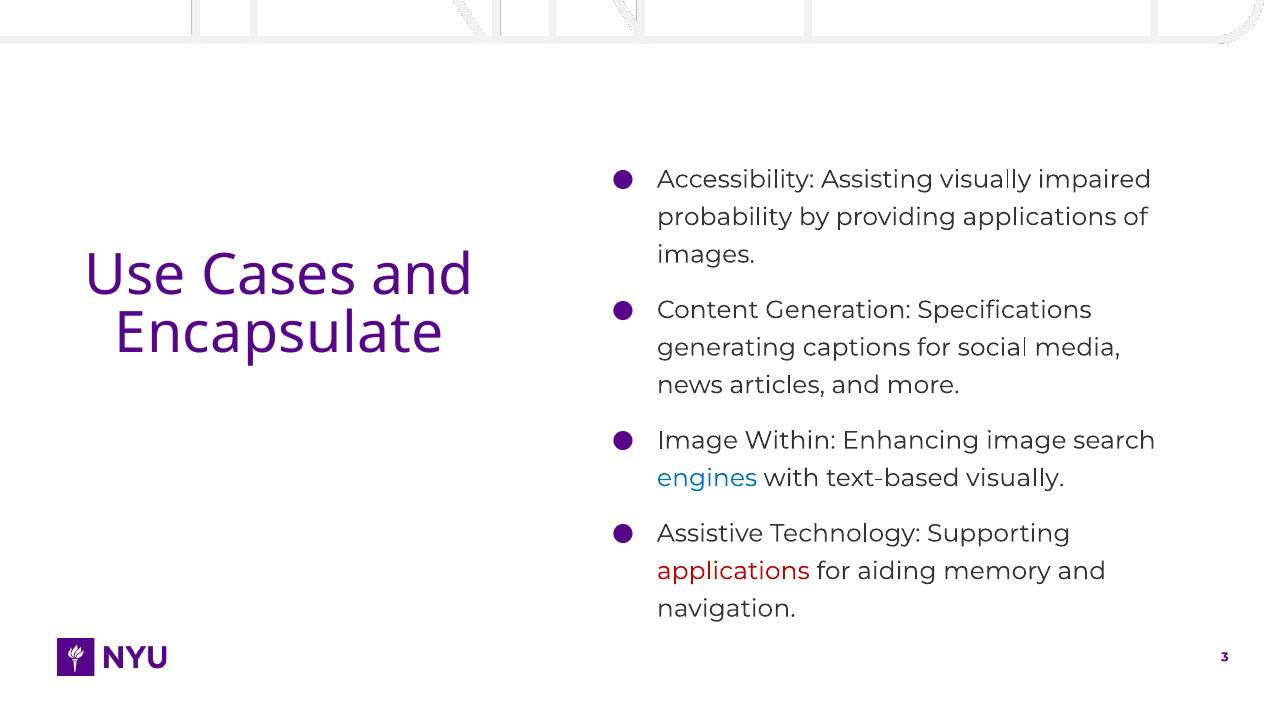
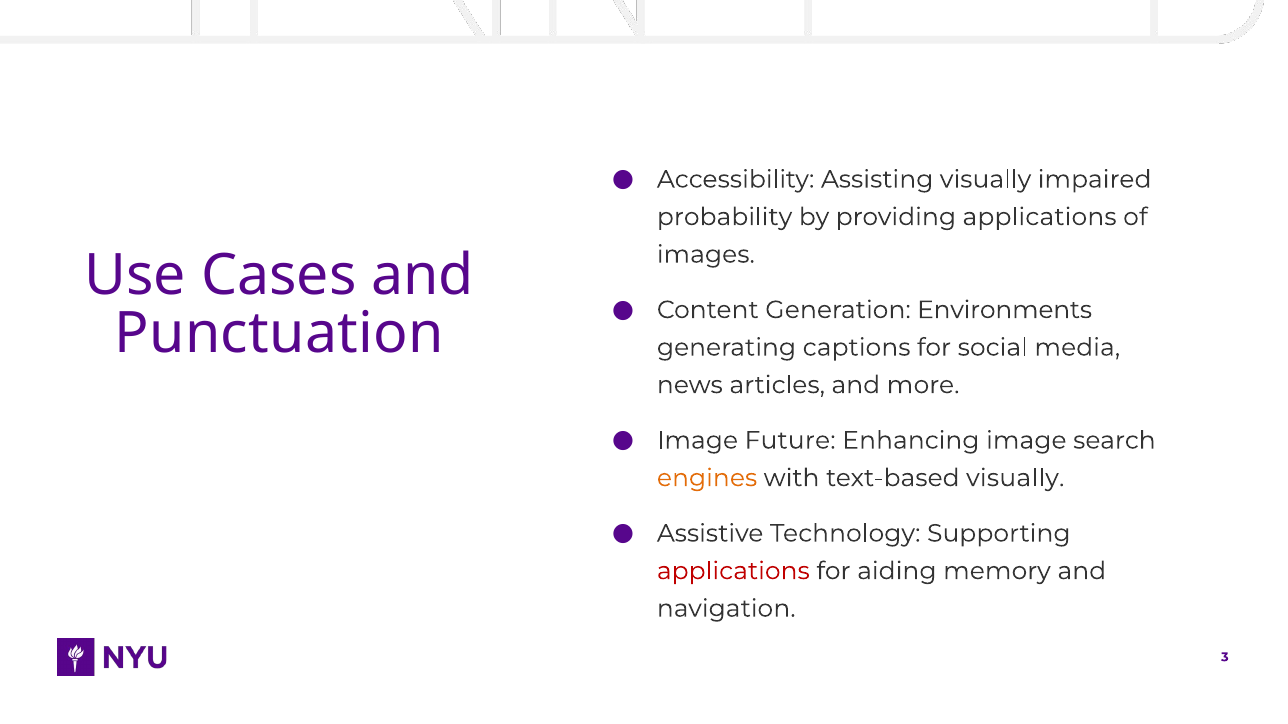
Specifications: Specifications -> Environments
Encapsulate: Encapsulate -> Punctuation
Within: Within -> Future
engines colour: blue -> orange
